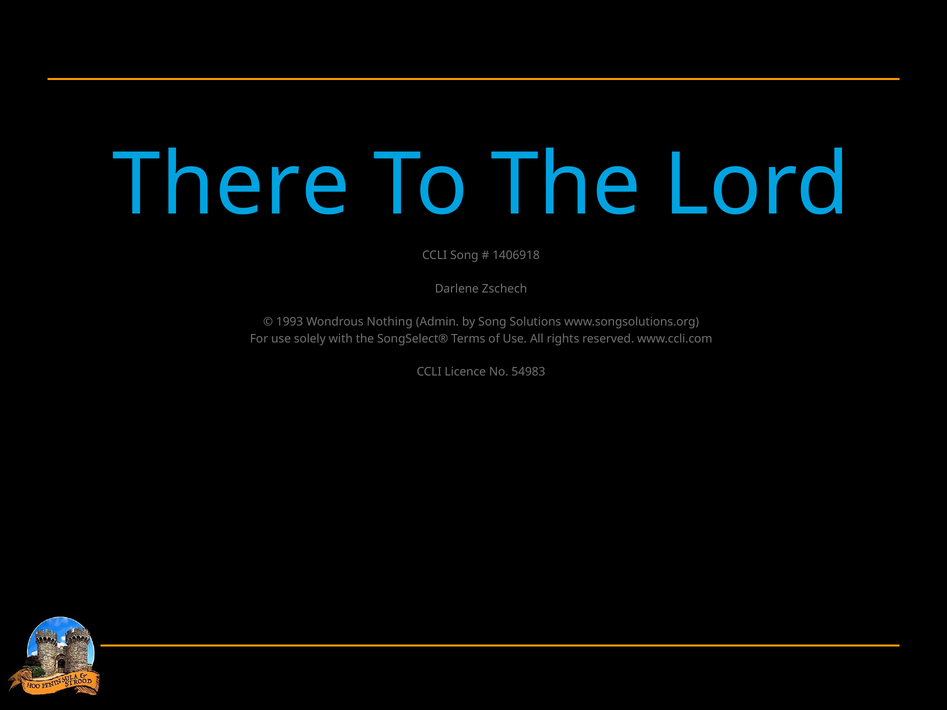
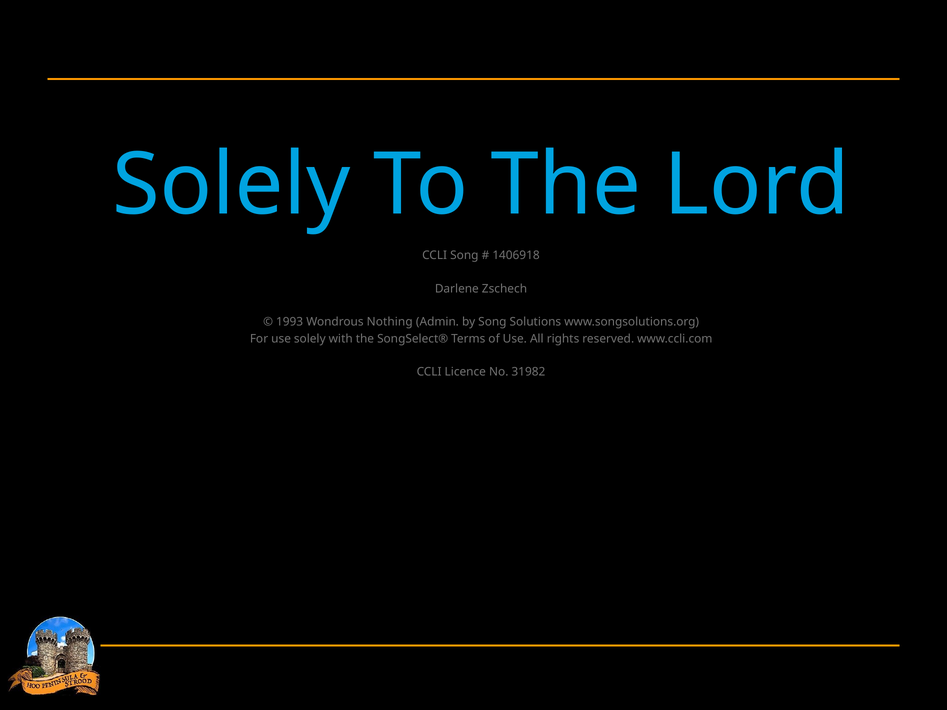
There at (231, 185): There -> Solely
54983: 54983 -> 31982
